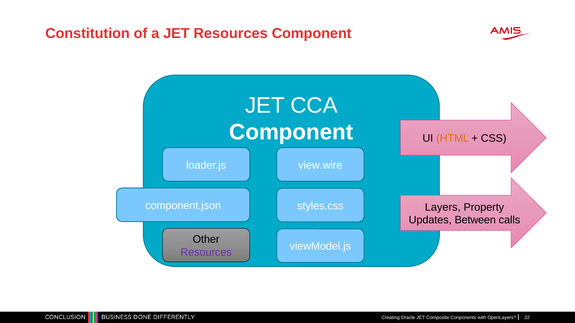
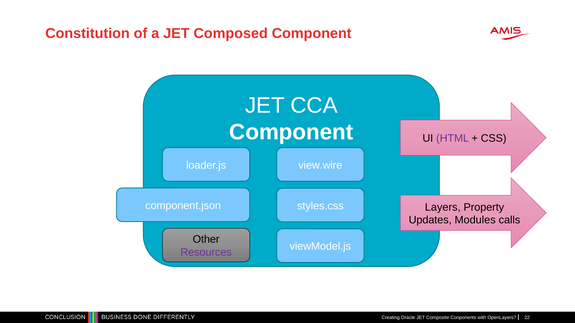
JET Resources: Resources -> Composed
HTML colour: orange -> purple
Between: Between -> Modules
